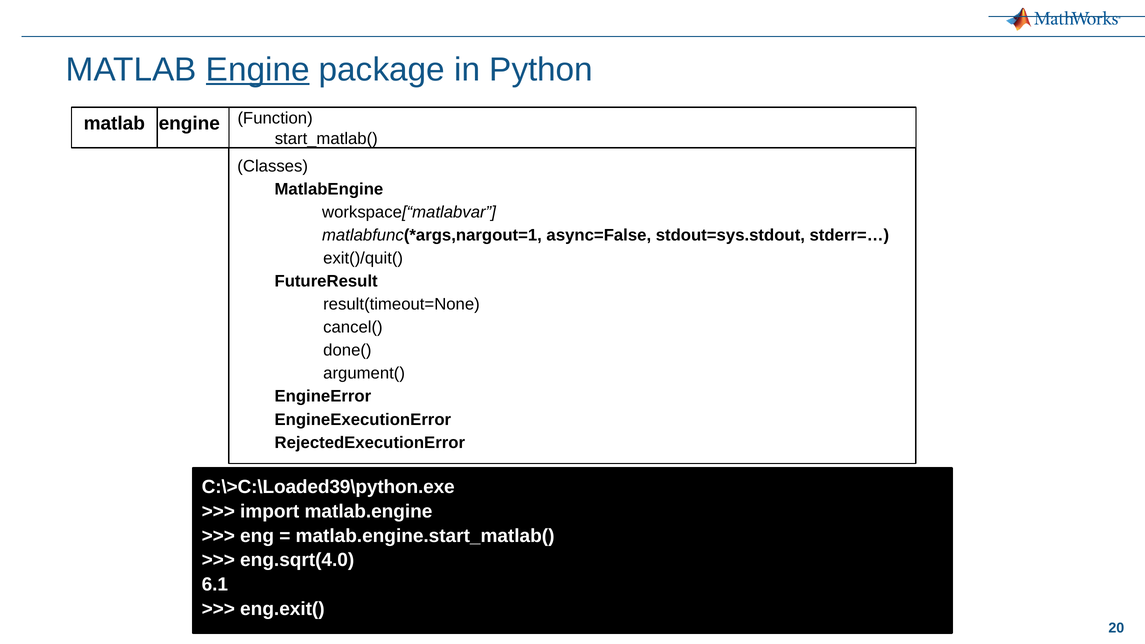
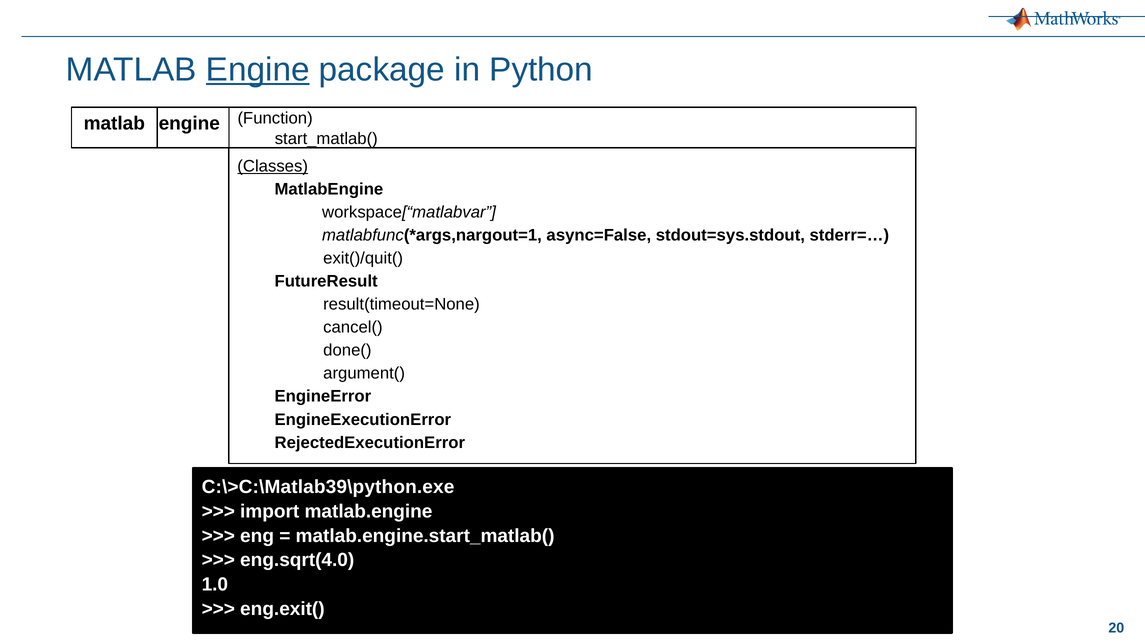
Classes underline: none -> present
C:\>C:\Loaded39\python.exe: C:\>C:\Loaded39\python.exe -> C:\>C:\Matlab39\python.exe
6.1: 6.1 -> 1.0
